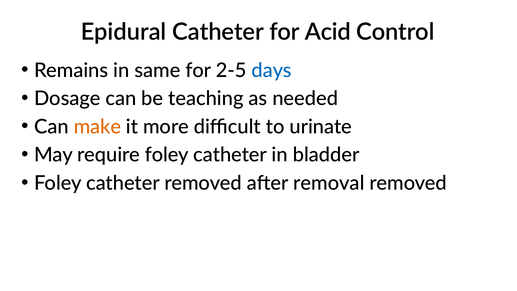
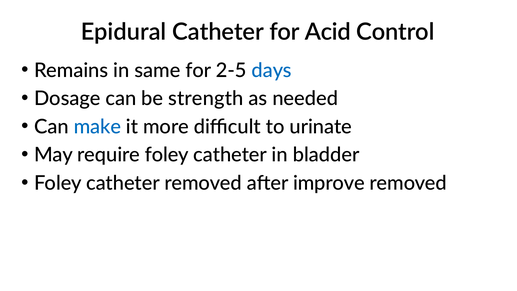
teaching: teaching -> strength
make colour: orange -> blue
removal: removal -> improve
